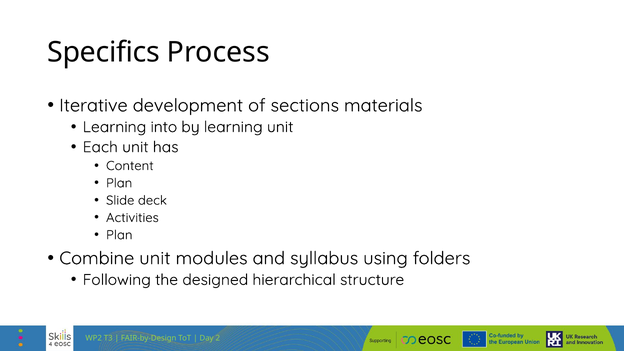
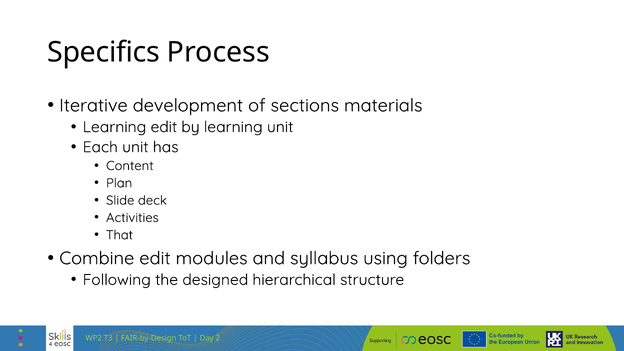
Learning into: into -> edit
Plan at (119, 235): Plan -> That
Combine unit: unit -> edit
